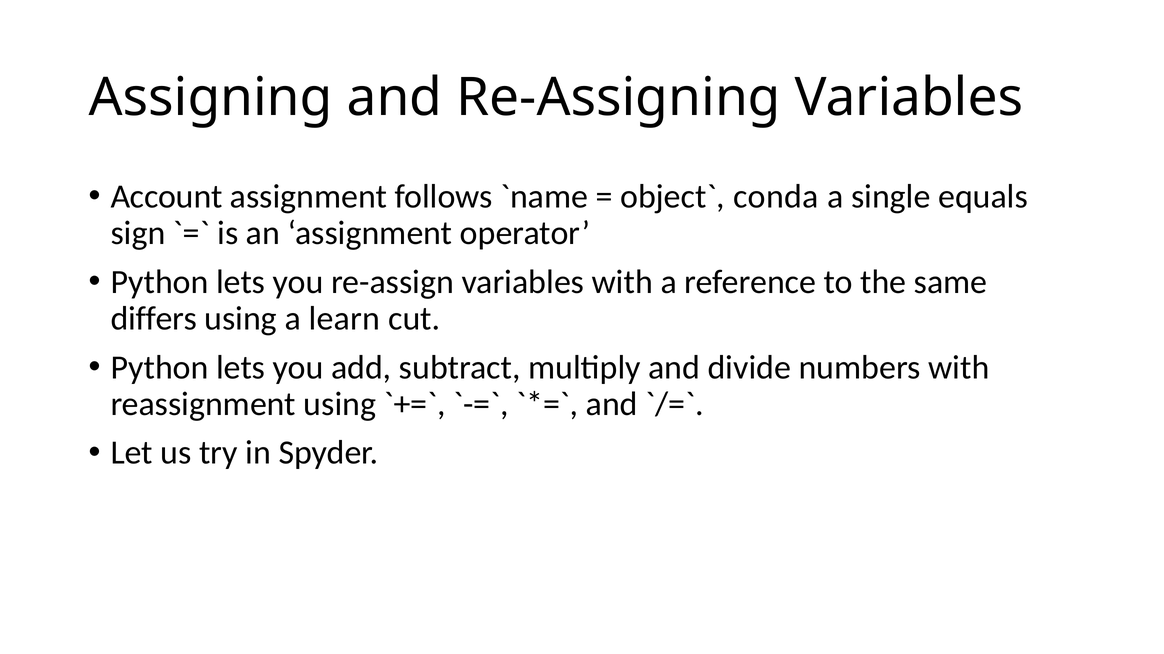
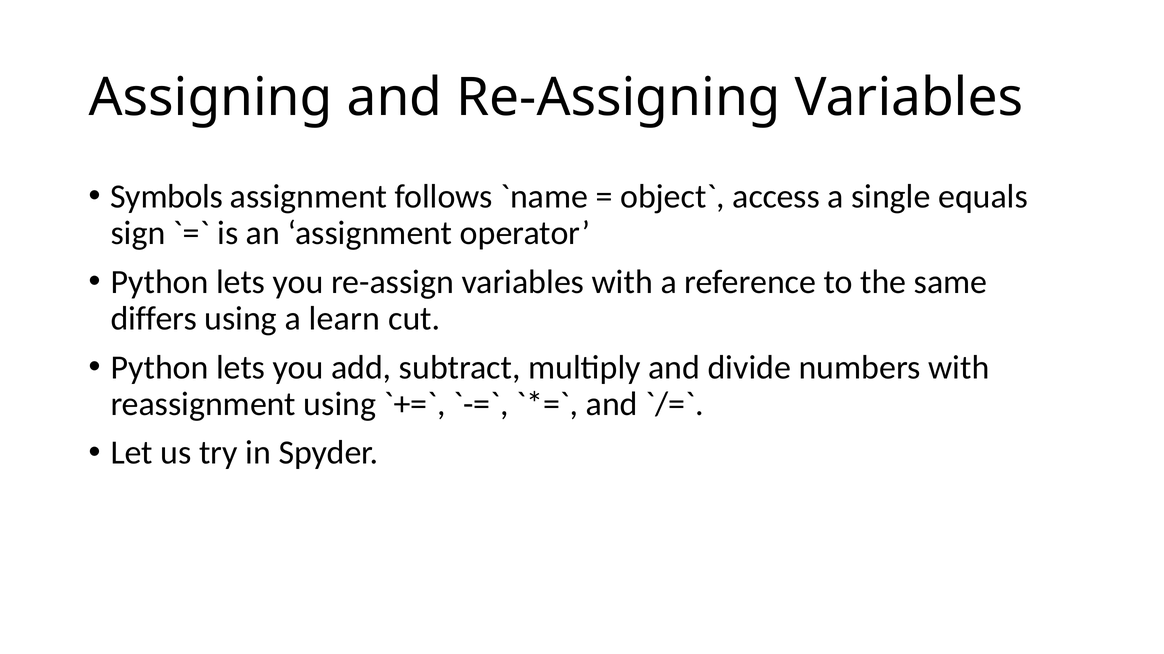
Account: Account -> Symbols
conda: conda -> access
